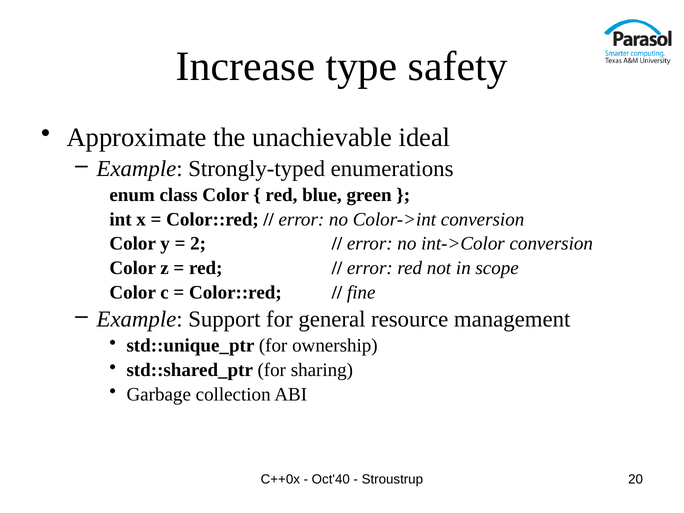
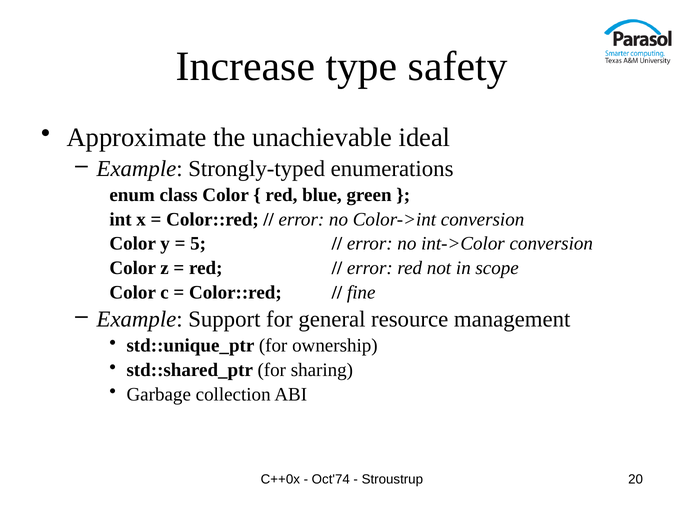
2: 2 -> 5
Oct'40: Oct'40 -> Oct'74
